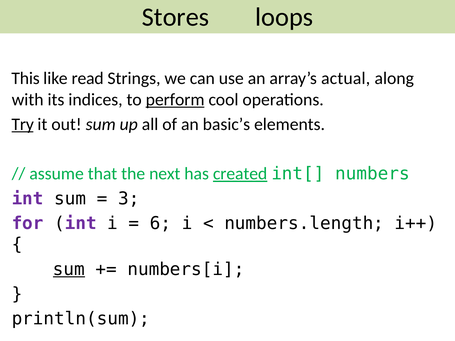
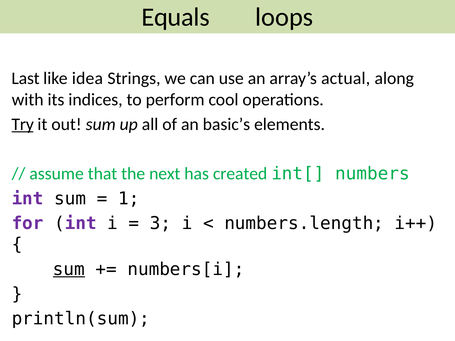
Stores: Stores -> Equals
This: This -> Last
read: read -> idea
perform underline: present -> none
created underline: present -> none
3: 3 -> 1
6: 6 -> 3
